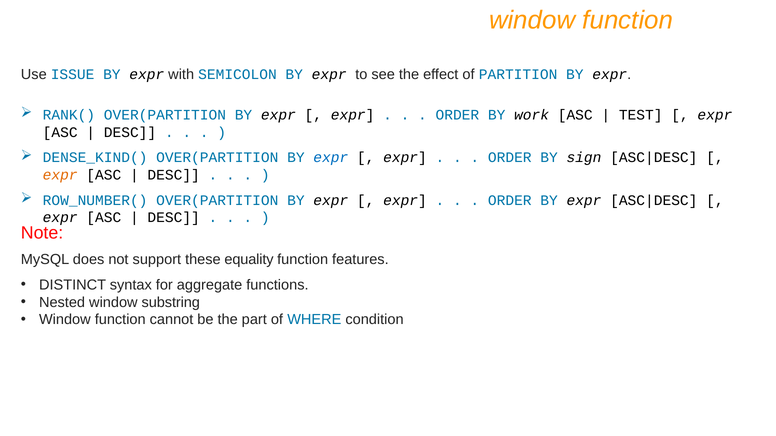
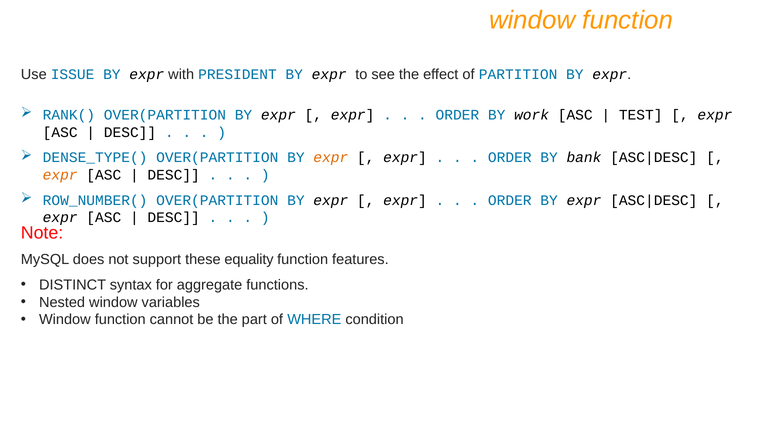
SEMICOLON: SEMICOLON -> PRESIDENT
DENSE_KIND(: DENSE_KIND( -> DENSE_TYPE(
expr at (331, 158) colour: blue -> orange
sign: sign -> bank
substring: substring -> variables
